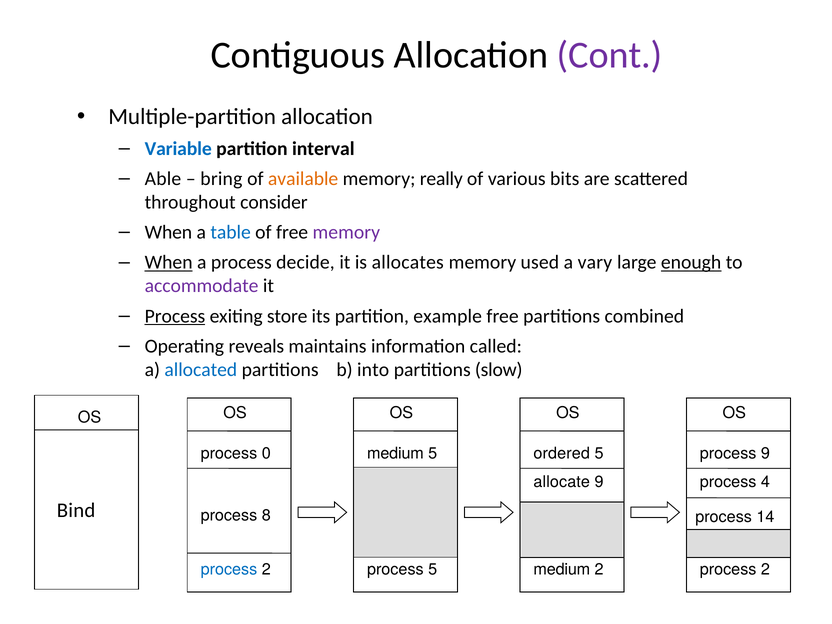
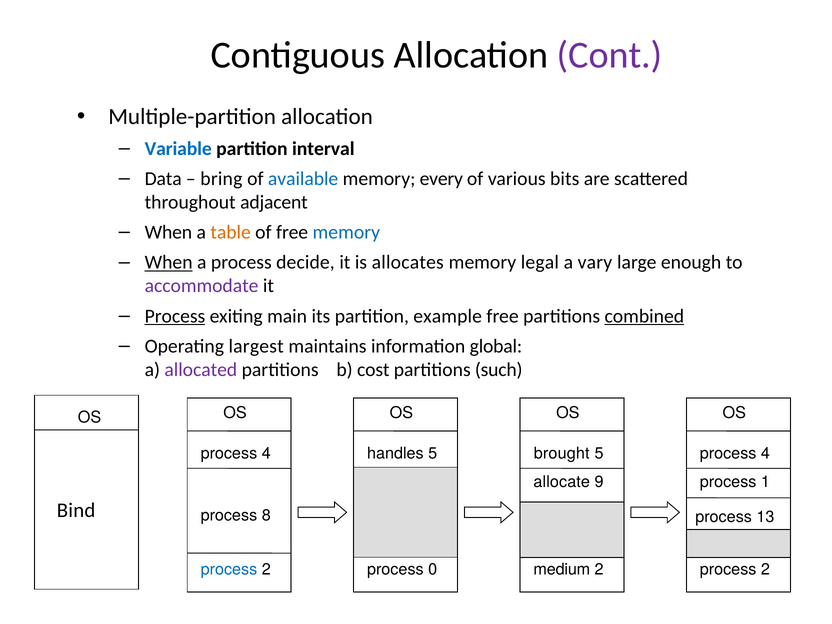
Able: Able -> Data
available colour: orange -> blue
really: really -> every
consider: consider -> adjacent
table colour: blue -> orange
memory at (346, 232) colour: purple -> blue
used: used -> legal
enough underline: present -> none
store: store -> main
combined underline: none -> present
reveals: reveals -> largest
called: called -> global
allocated colour: blue -> purple
into: into -> cost
slow: slow -> such
0 at (266, 453): 0 -> 4
medium at (395, 453): medium -> handles
ordered: ordered -> brought
9 at (765, 453): 9 -> 4
4: 4 -> 1
14: 14 -> 13
process 5: 5 -> 0
